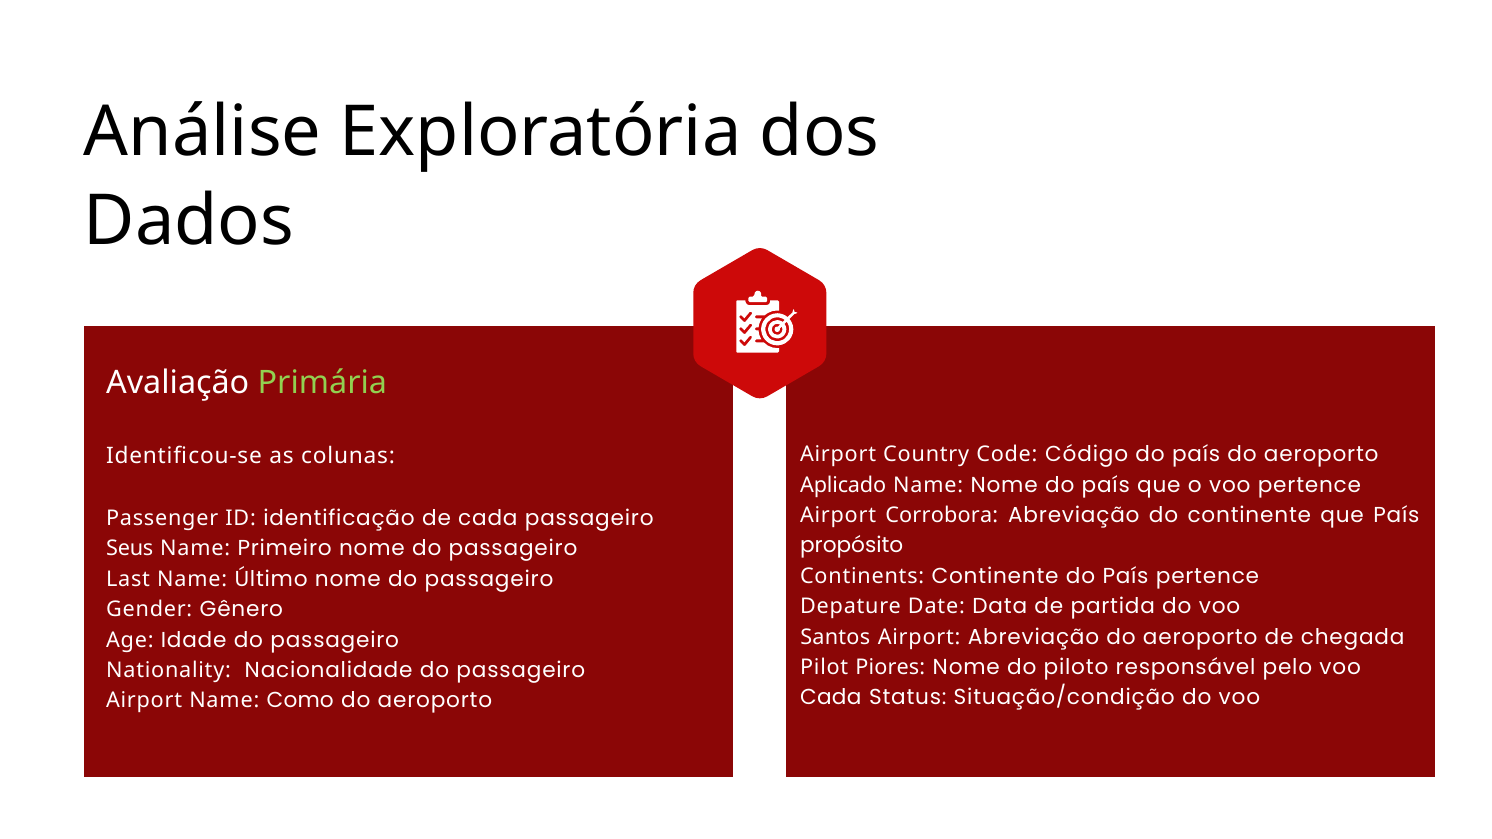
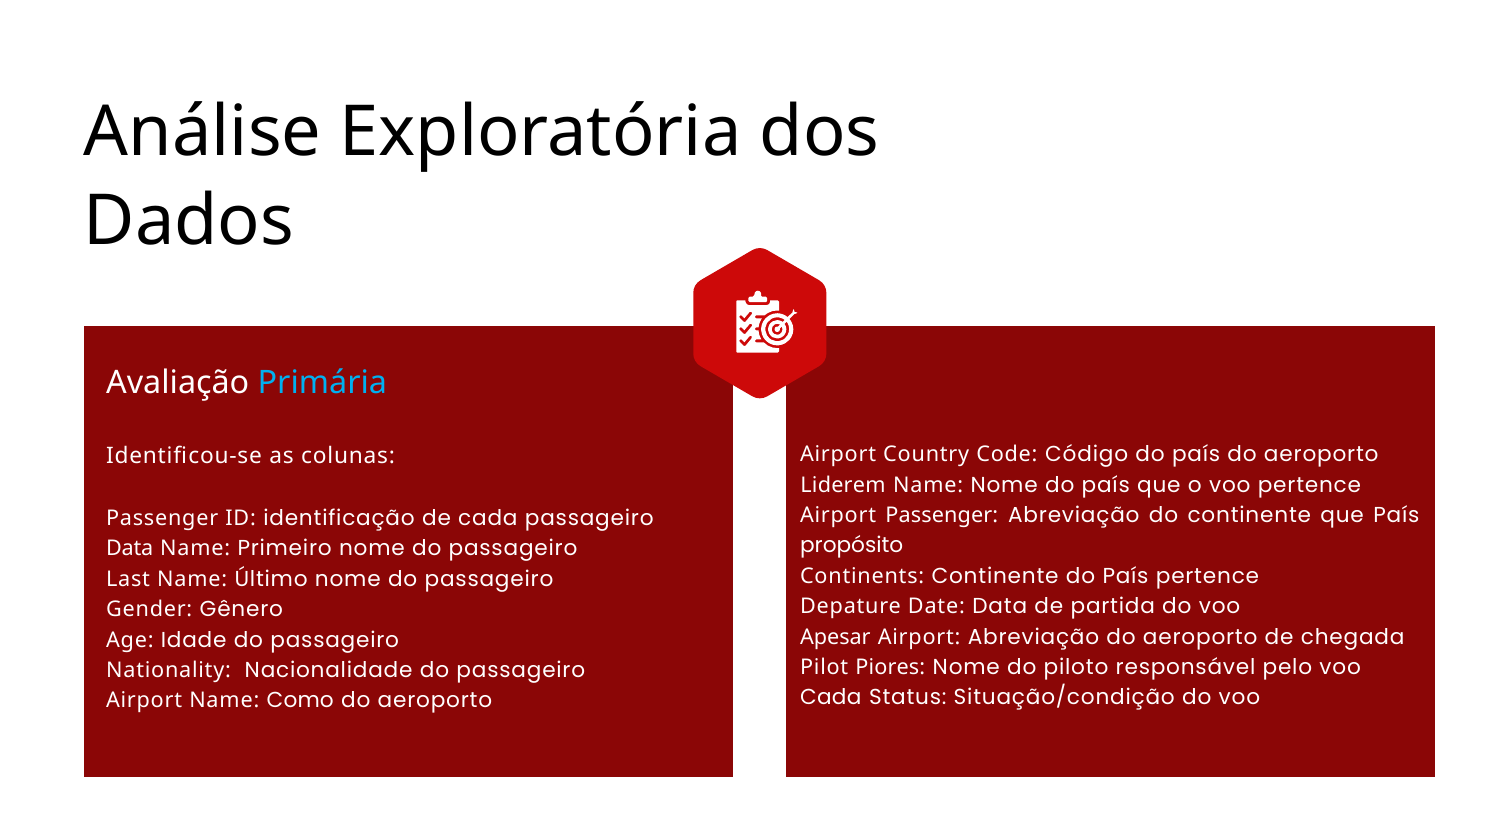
Primária colour: light green -> light blue
Aplicado: Aplicado -> Liderem
Airport Corrobora: Corrobora -> Passenger
Seus at (130, 549): Seus -> Data
Santos: Santos -> Apesar
